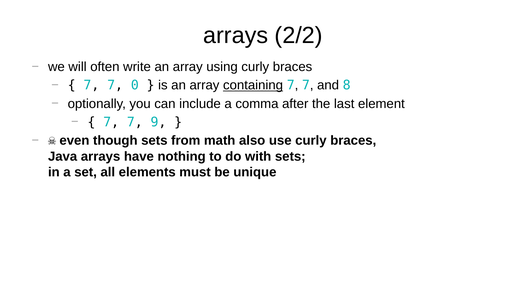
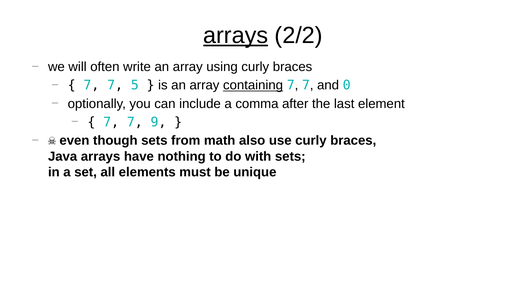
arrays at (236, 35) underline: none -> present
0: 0 -> 5
8: 8 -> 0
